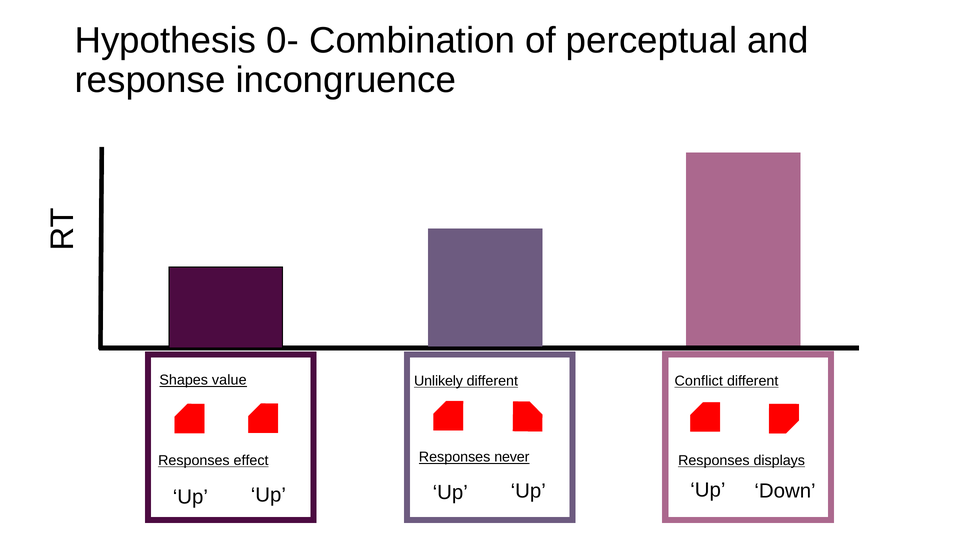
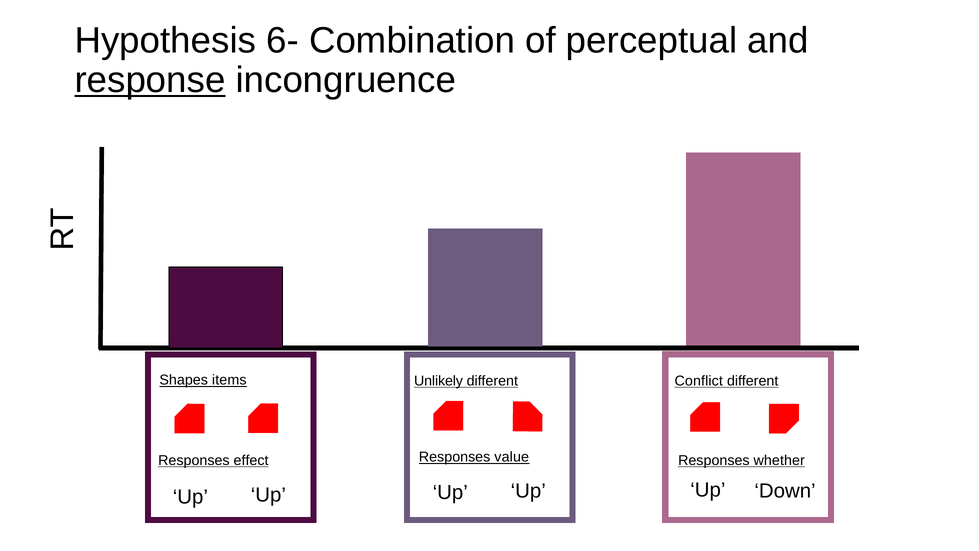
0-: 0- -> 6-
response underline: none -> present
value: value -> items
never: never -> value
displays: displays -> whether
